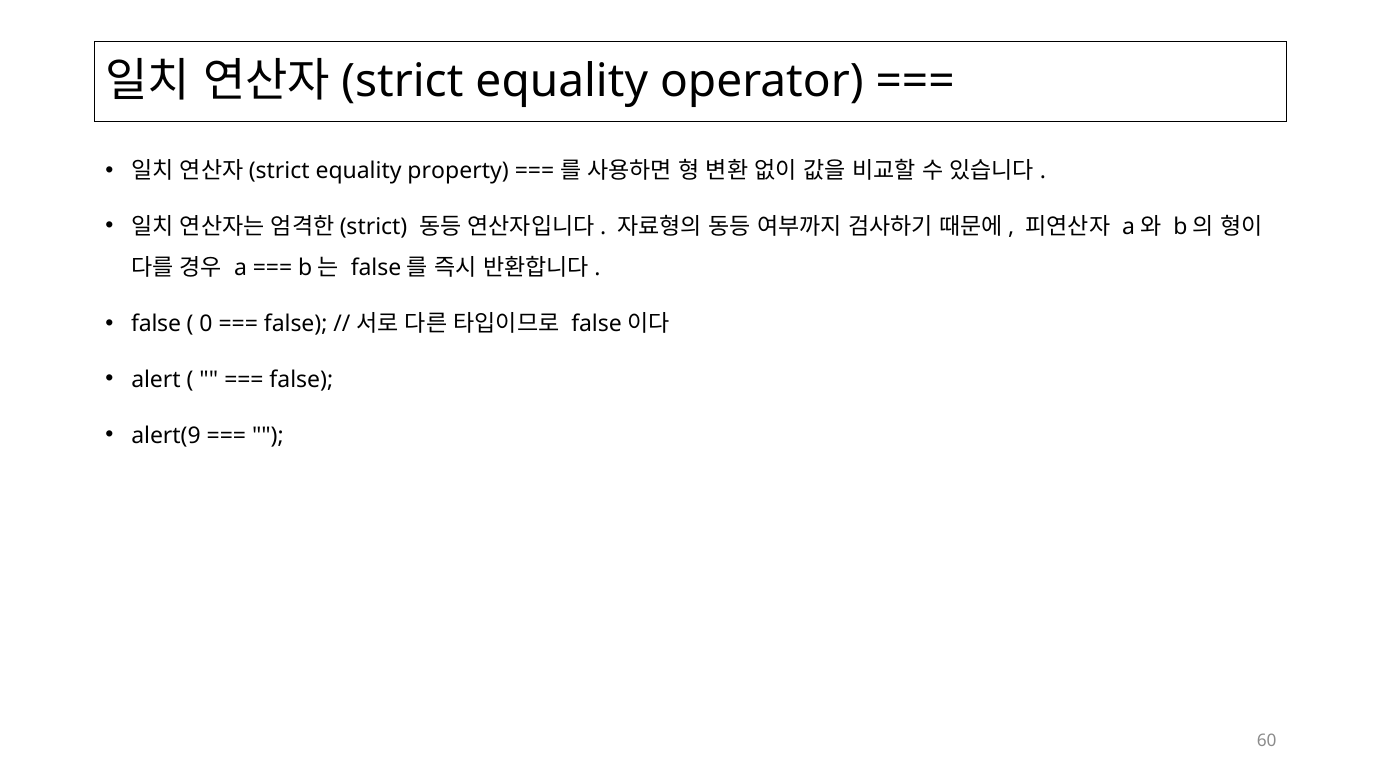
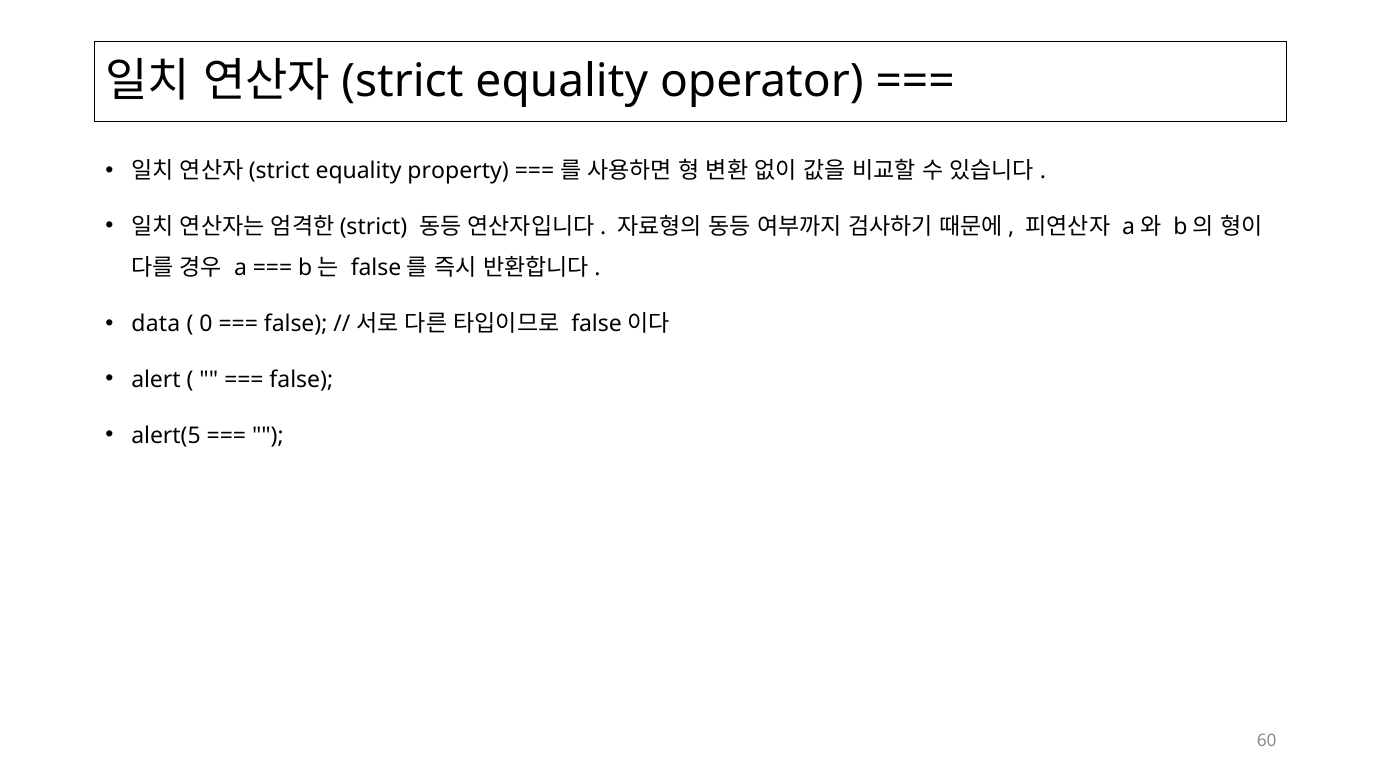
false at (156, 324): false -> data
alert(9: alert(9 -> alert(5
